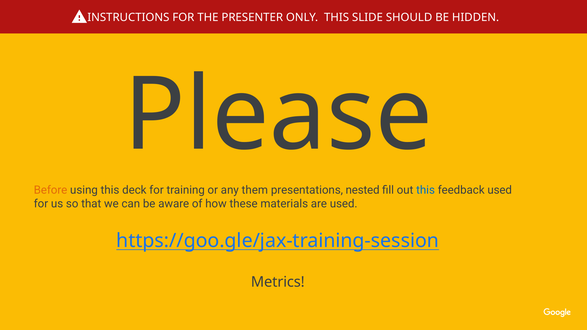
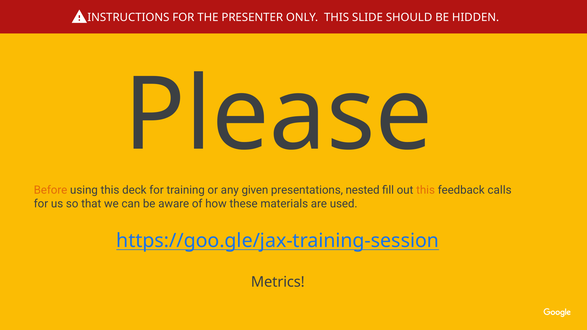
them: them -> given
this at (426, 190) colour: blue -> orange
feedback used: used -> calls
